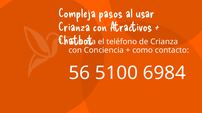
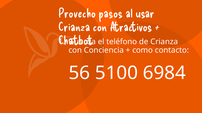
Compleja: Compleja -> Provecho
